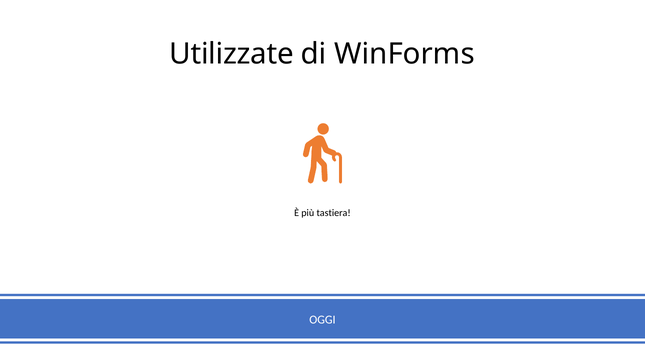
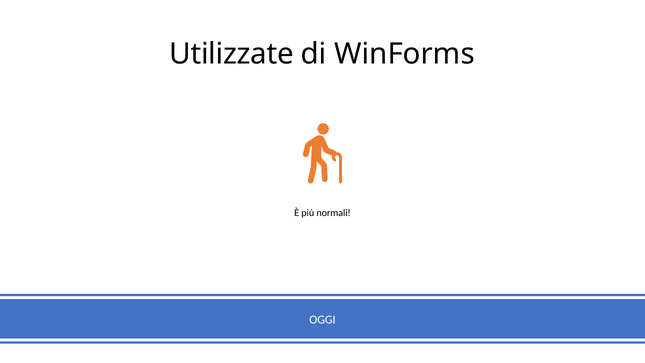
tastiera: tastiera -> normali
